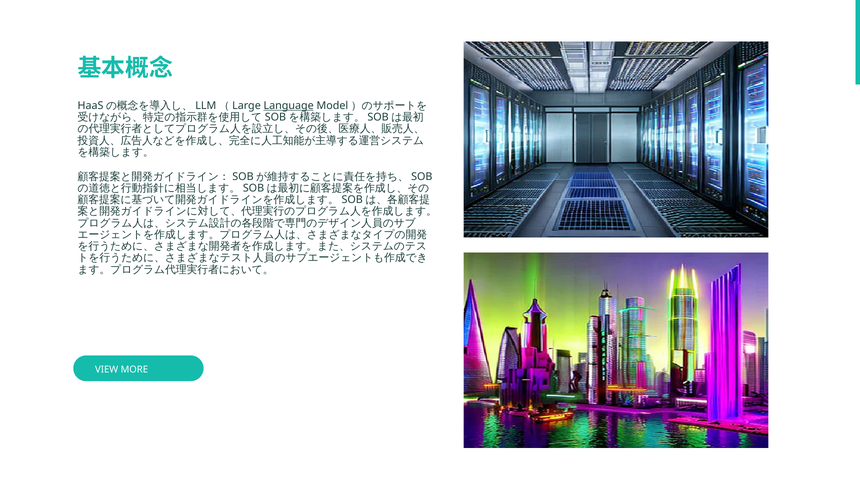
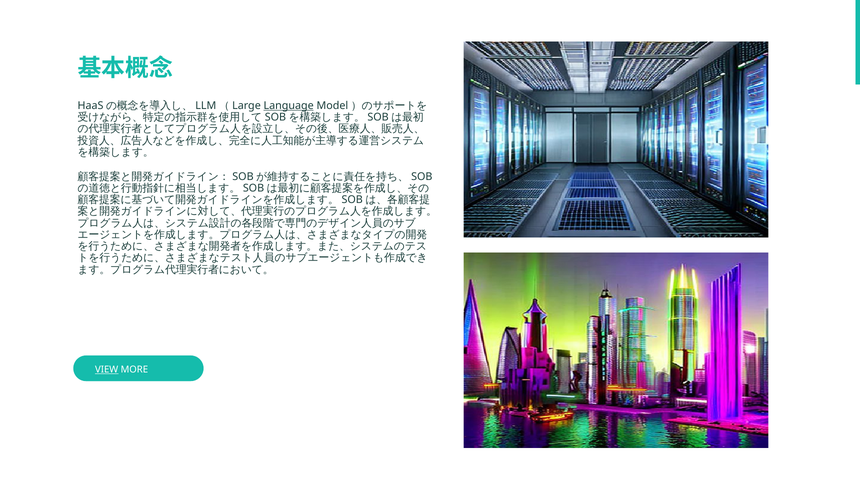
VIEW underline: none -> present
